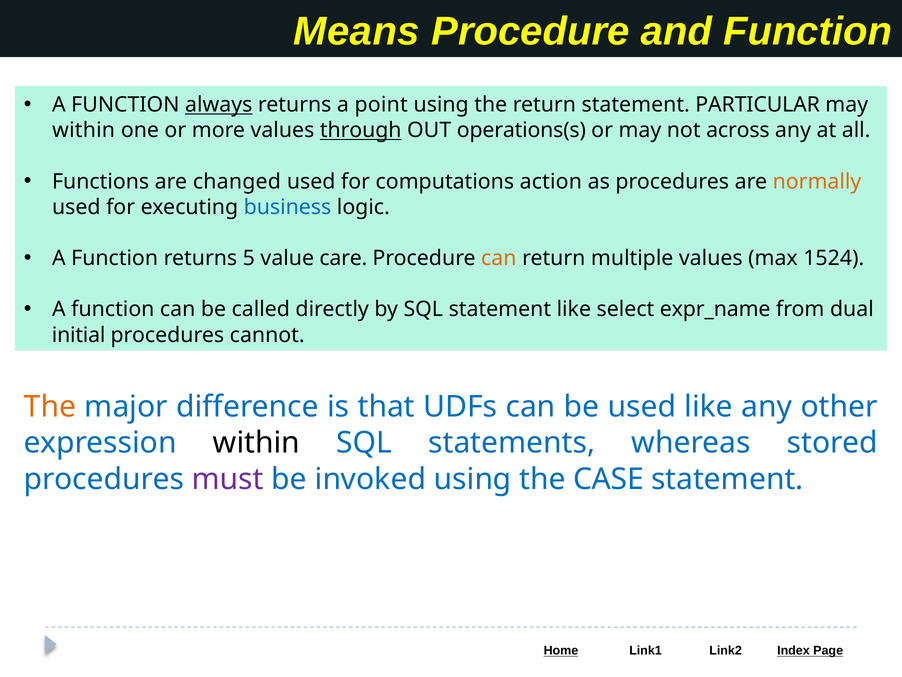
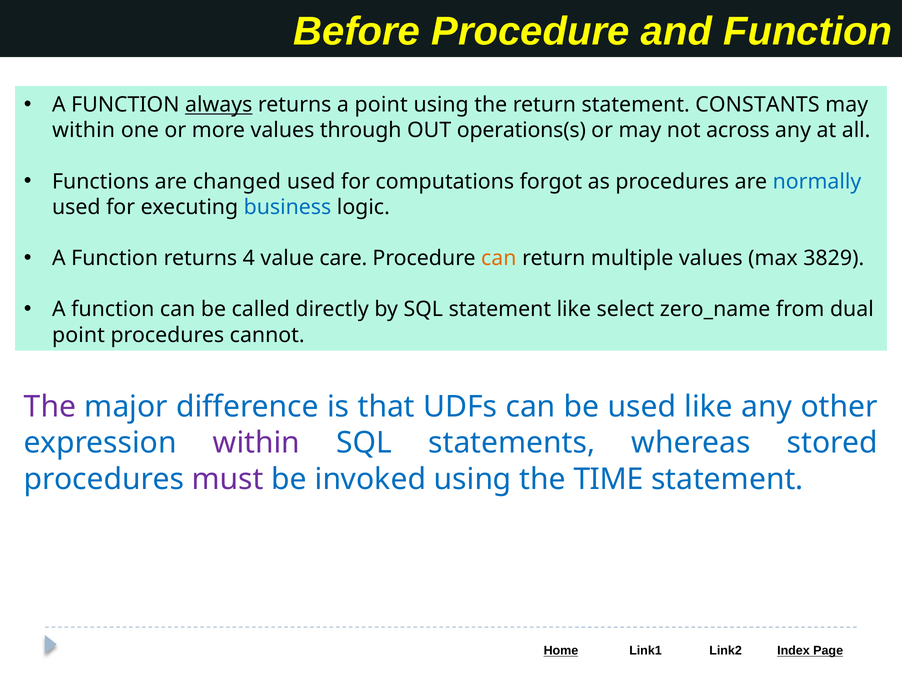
Means: Means -> Before
PARTICULAR: PARTICULAR -> CONSTANTS
through underline: present -> none
action: action -> forgot
normally colour: orange -> blue
5: 5 -> 4
1524: 1524 -> 3829
expr_name: expr_name -> zero_name
initial at (79, 335): initial -> point
The at (50, 407) colour: orange -> purple
within at (256, 443) colour: black -> purple
CASE: CASE -> TIME
